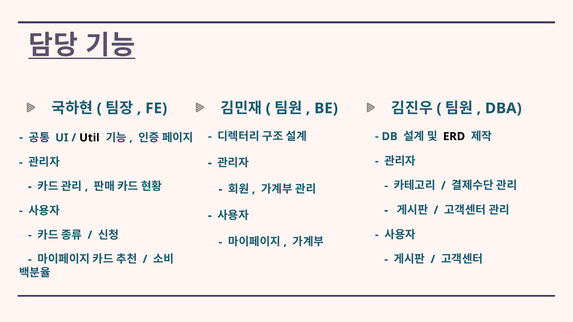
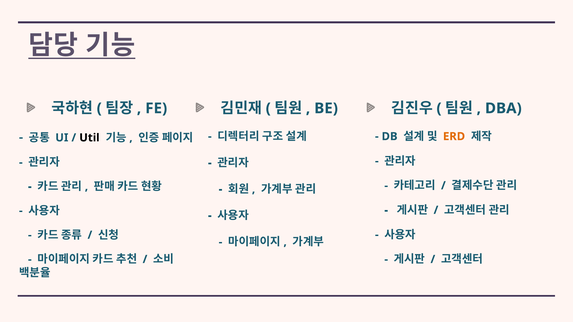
ERD colour: black -> orange
